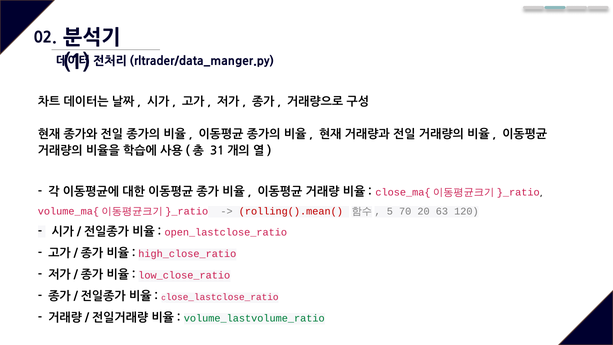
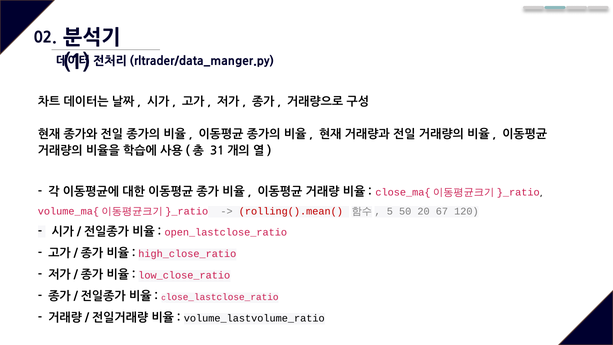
70: 70 -> 50
63: 63 -> 67
volume_lastvolume_ratio colour: green -> black
